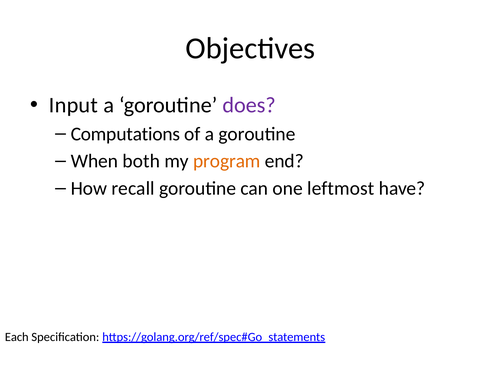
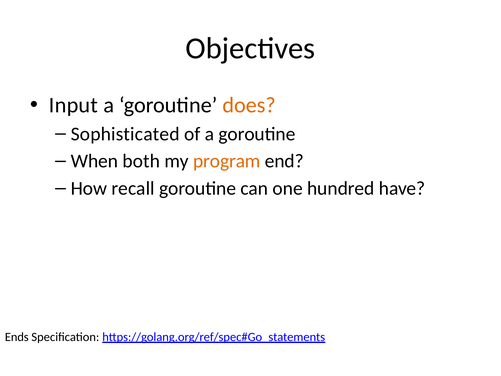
does colour: purple -> orange
Computations: Computations -> Sophisticated
leftmost: leftmost -> hundred
Each: Each -> Ends
